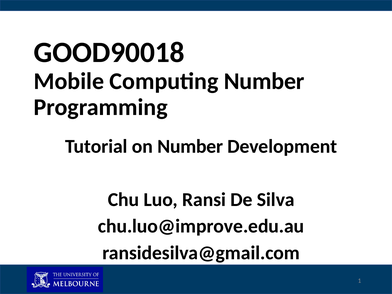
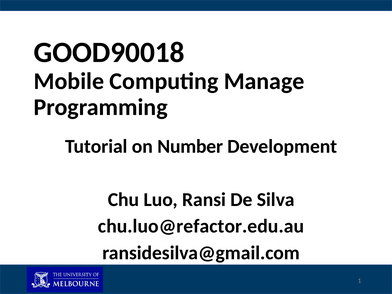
Computing Number: Number -> Manage
chu.luo@improve.edu.au: chu.luo@improve.edu.au -> chu.luo@refactor.edu.au
